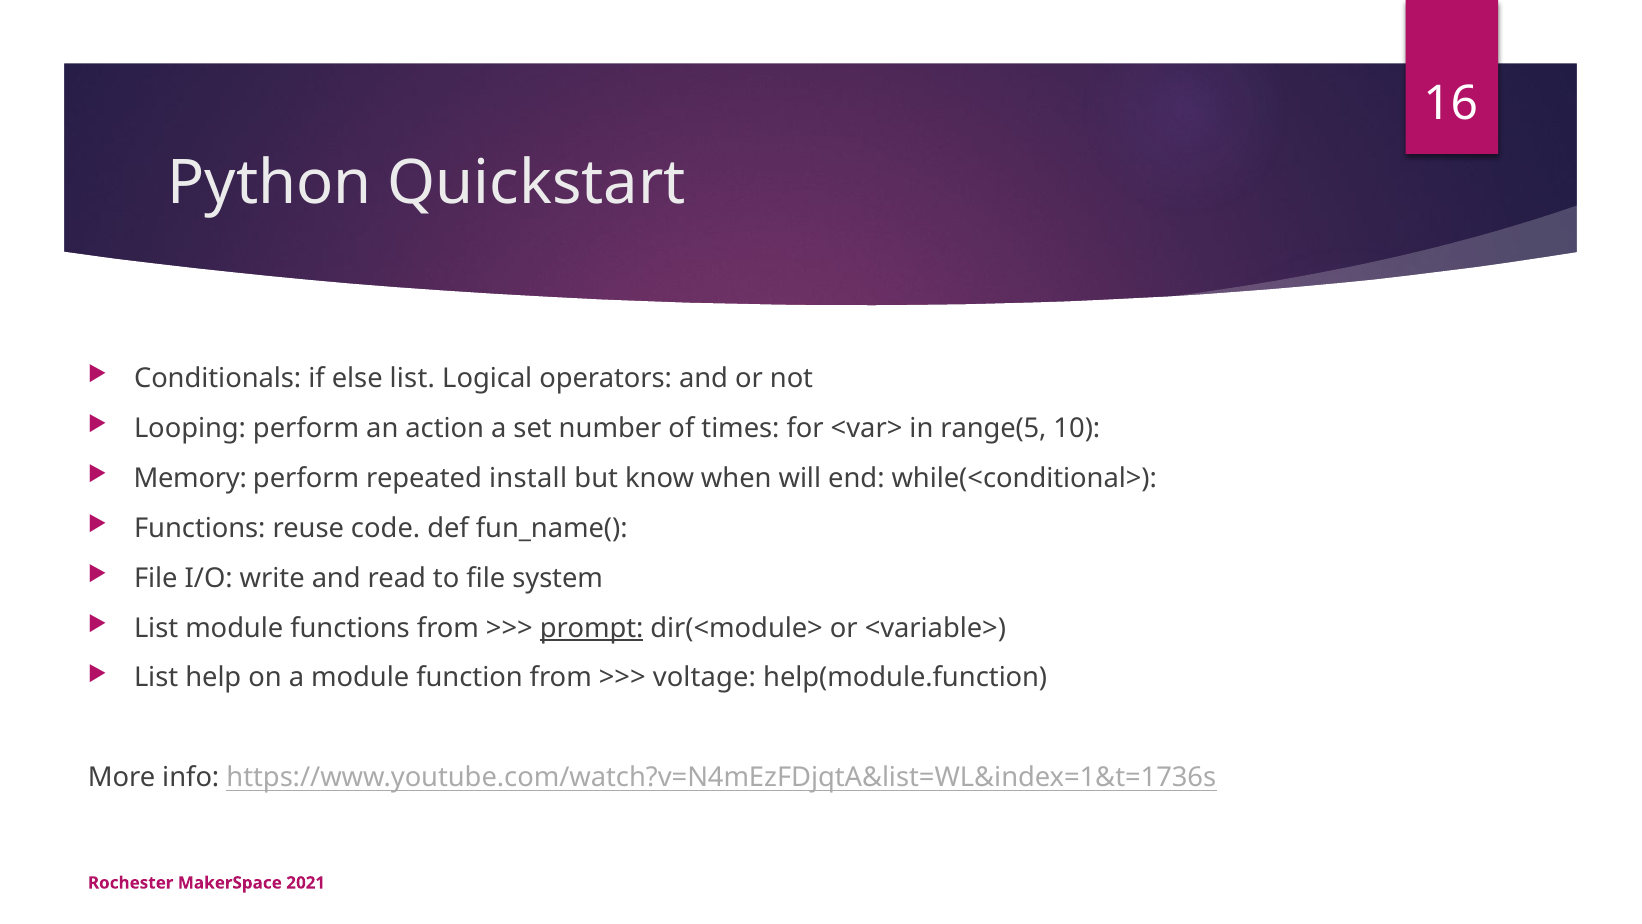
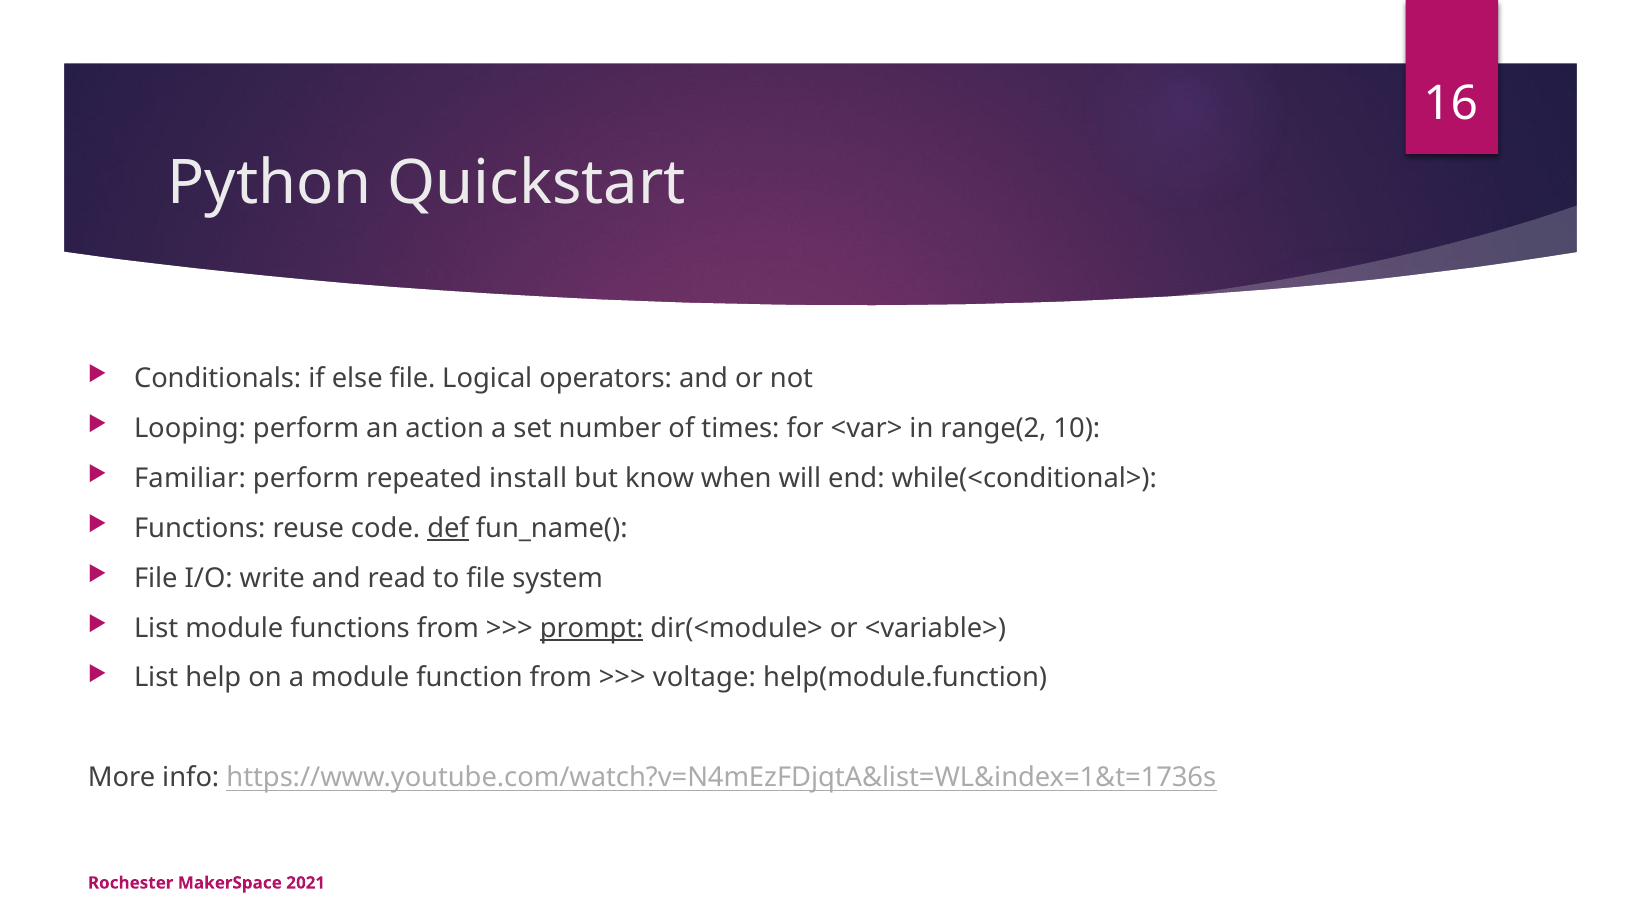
else list: list -> file
range(5: range(5 -> range(2
Memory: Memory -> Familiar
def underline: none -> present
